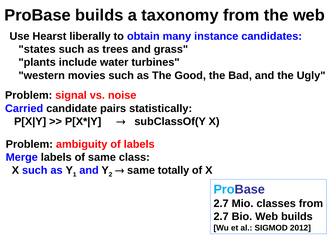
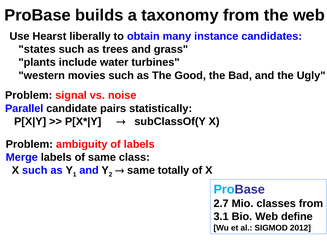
Carried: Carried -> Parallel
2.7 at (221, 217): 2.7 -> 3.1
Web builds: builds -> define
